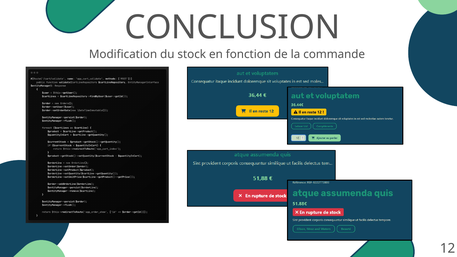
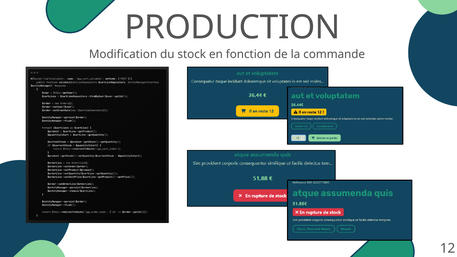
CONCLUSION: CONCLUSION -> PRODUCTION
